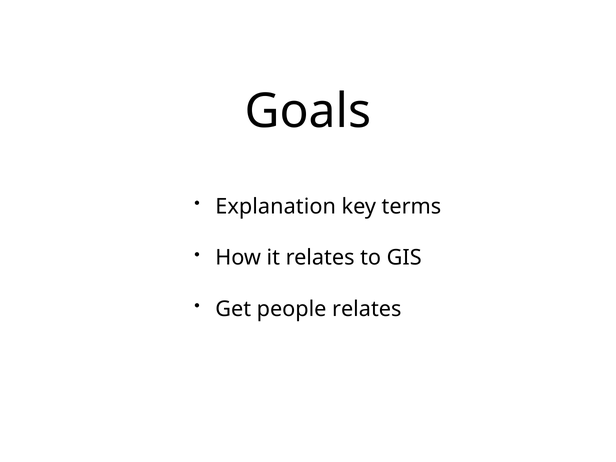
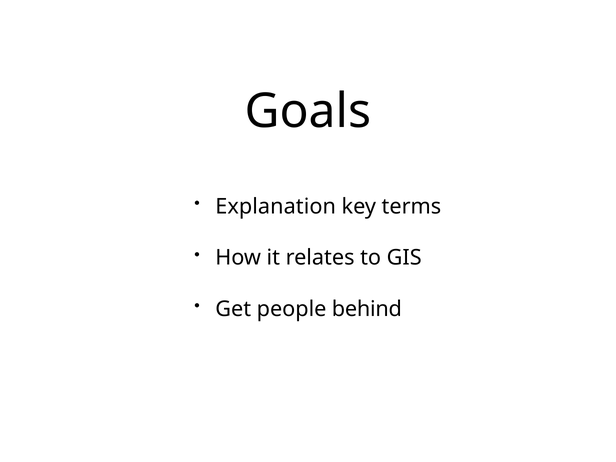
people relates: relates -> behind
